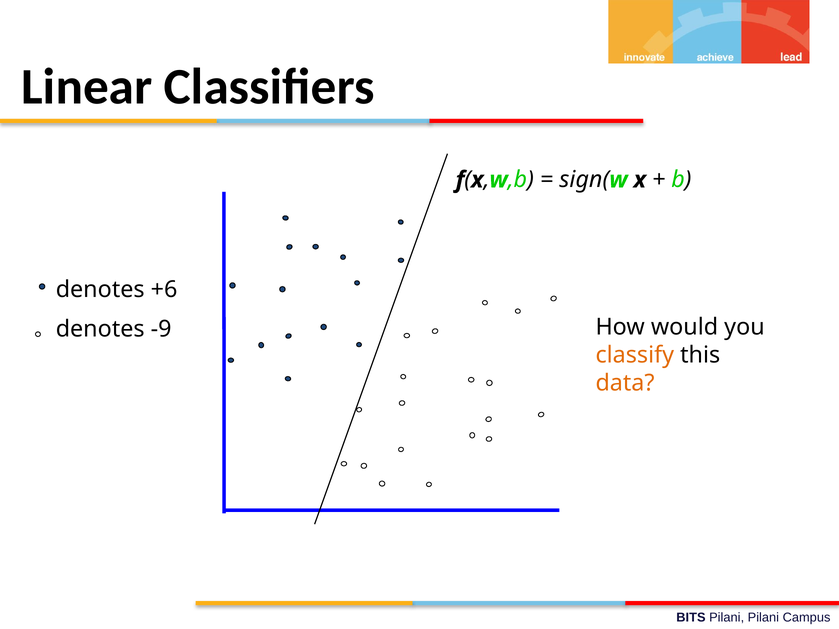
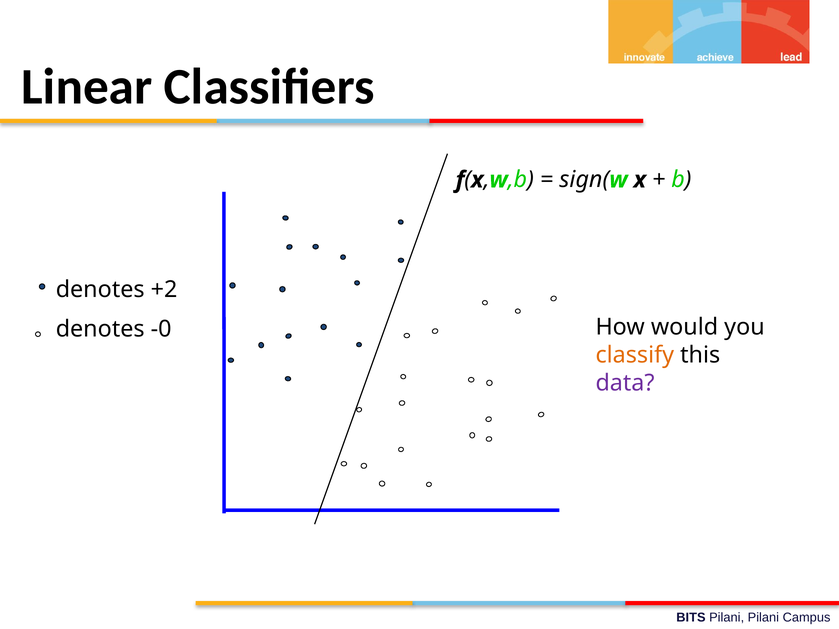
+6: +6 -> +2
-9: -9 -> -0
data colour: orange -> purple
